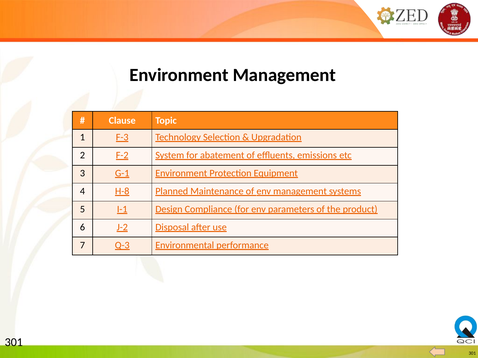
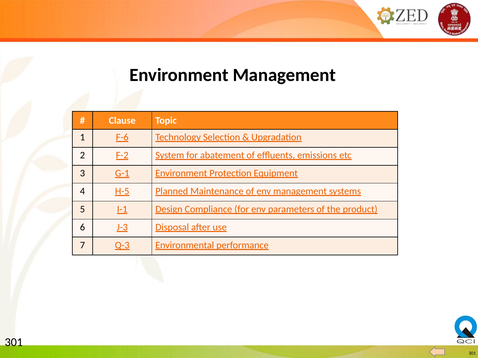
F-3: F-3 -> F-6
H-8: H-8 -> H-5
J-2: J-2 -> J-3
